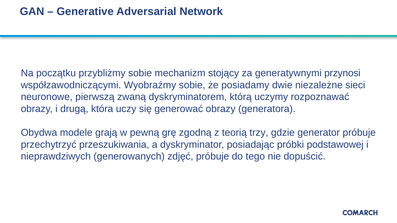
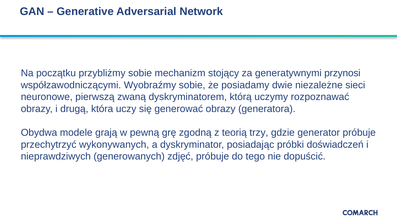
przeszukiwania: przeszukiwania -> wykonywanych
podstawowej: podstawowej -> doświadczeń
